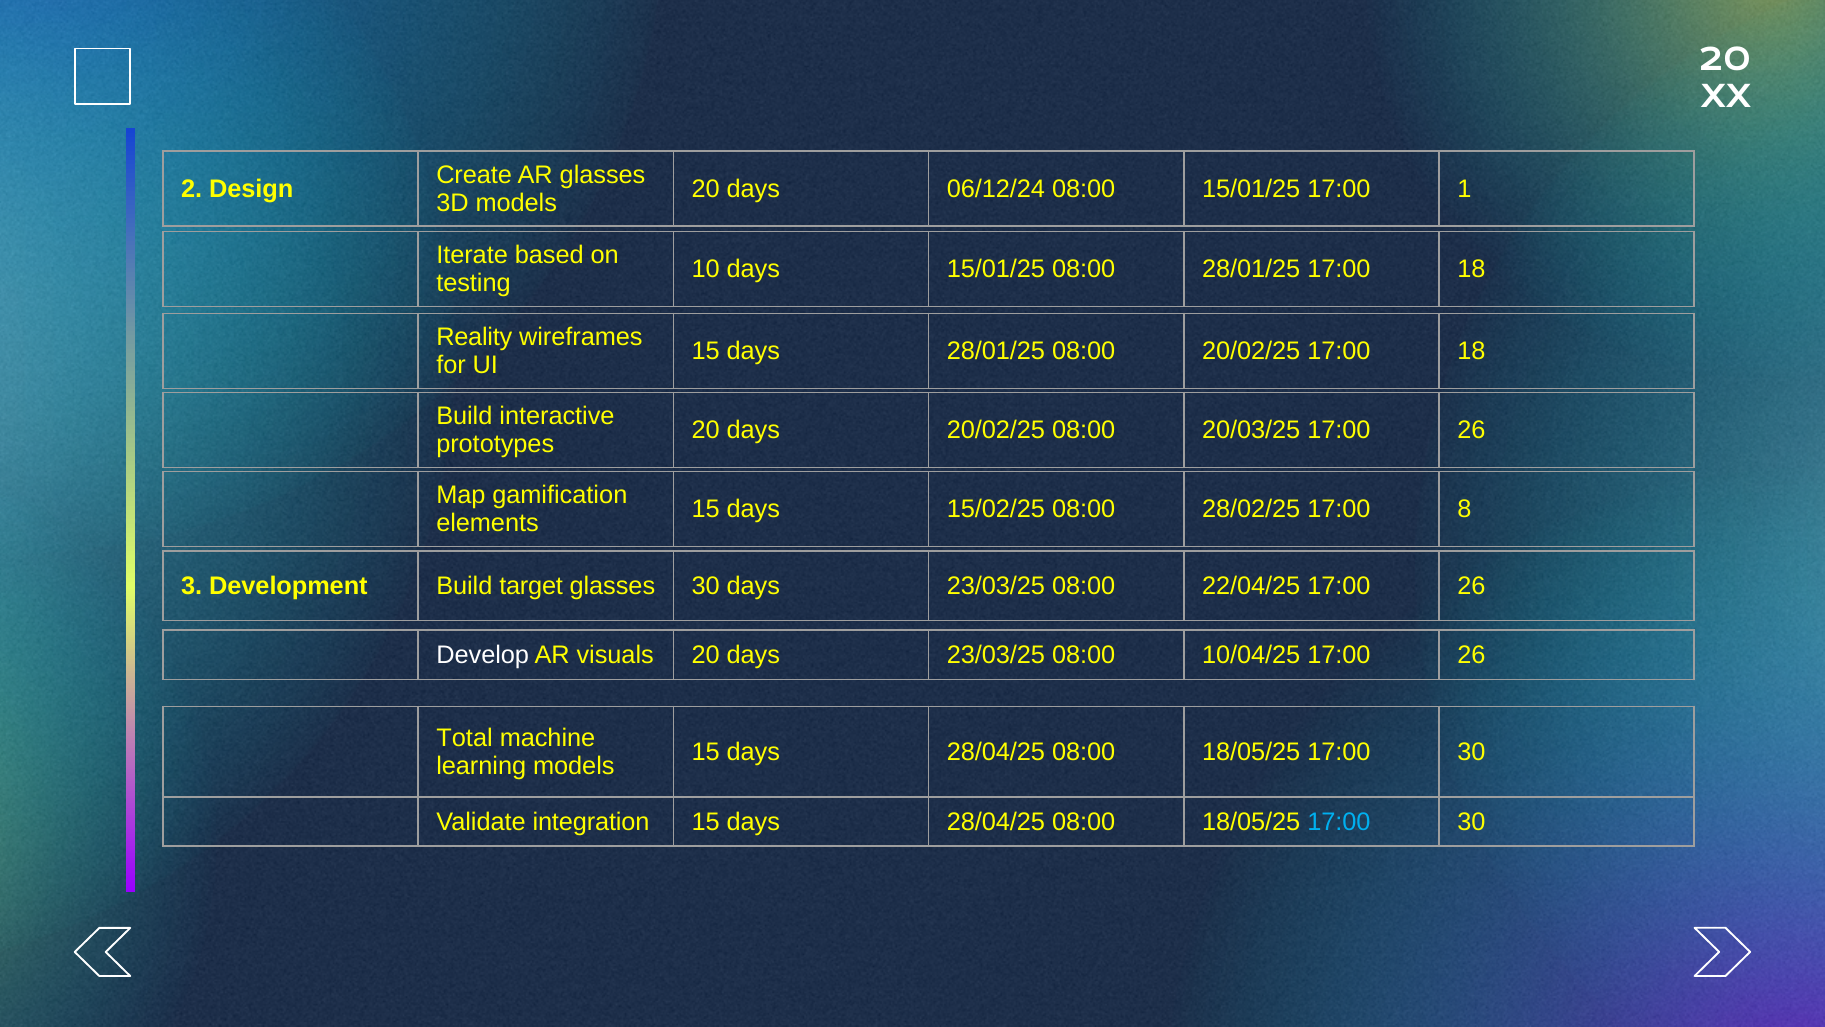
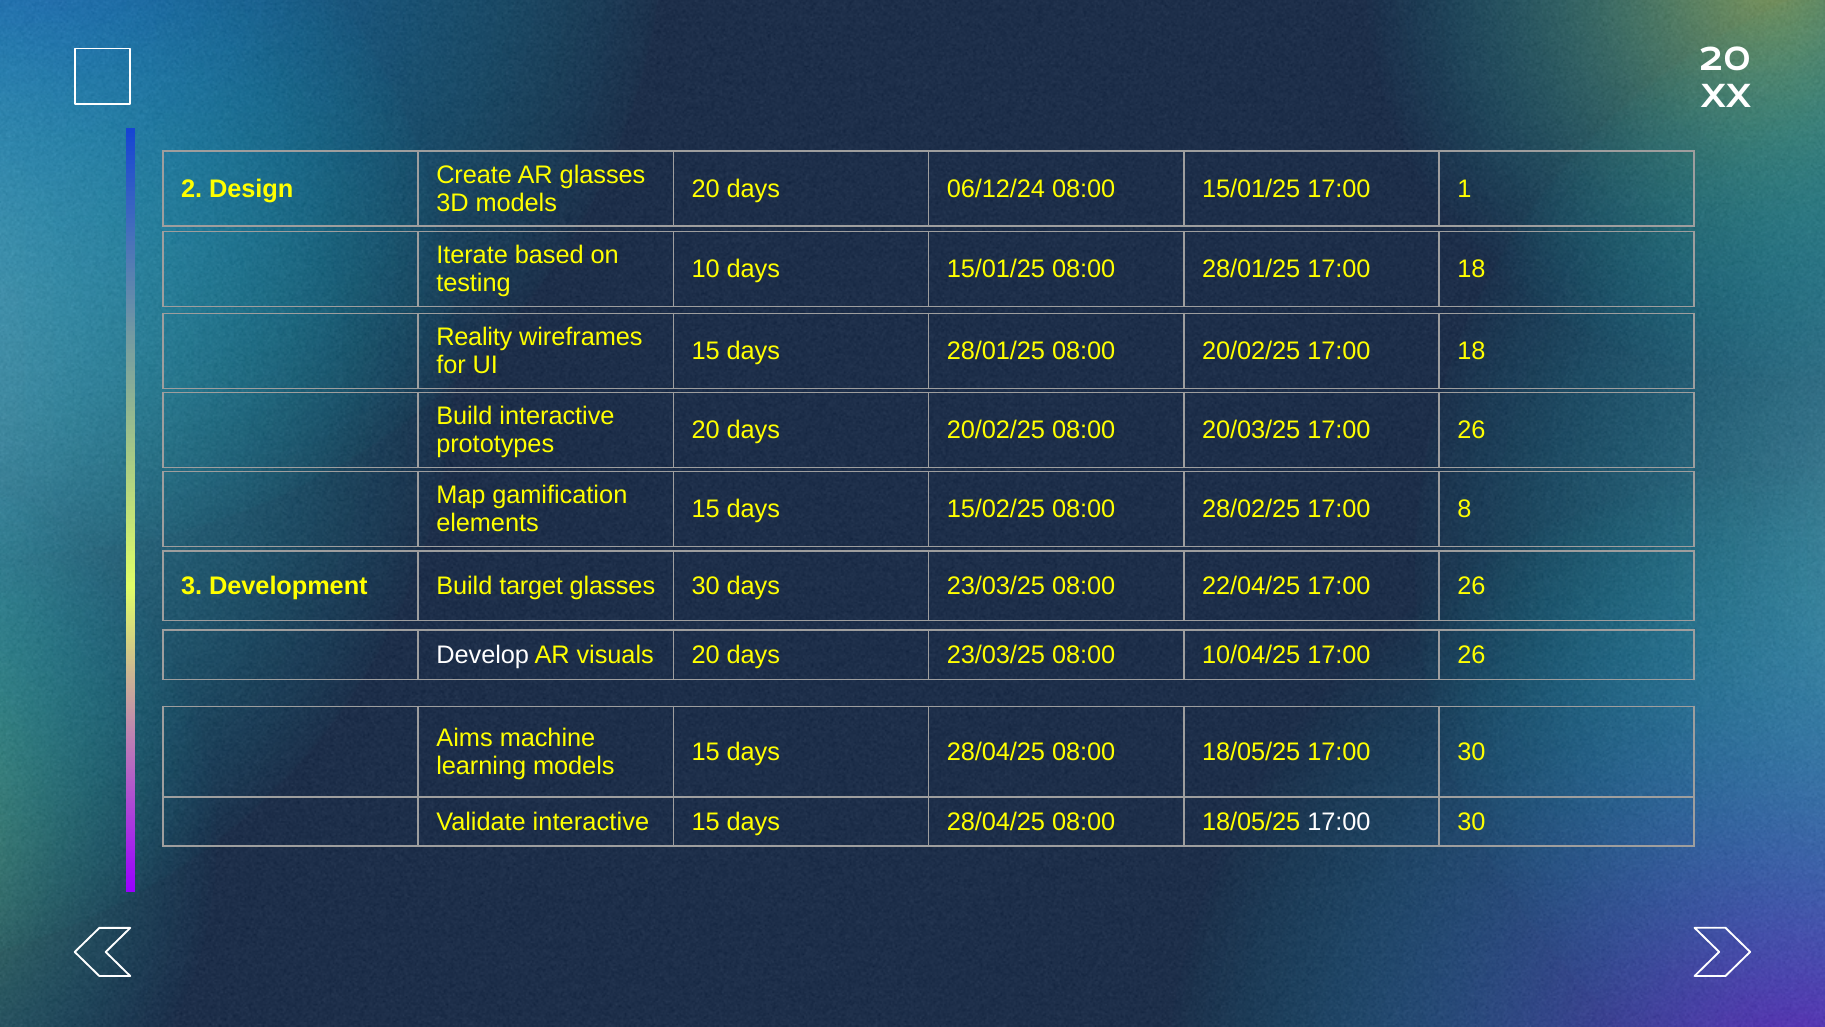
Total: Total -> Aims
Validate integration: integration -> interactive
17:00 at (1339, 821) colour: light blue -> white
